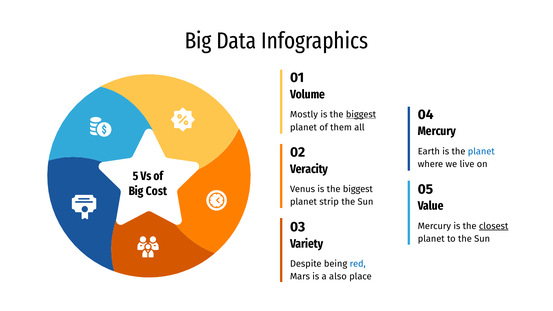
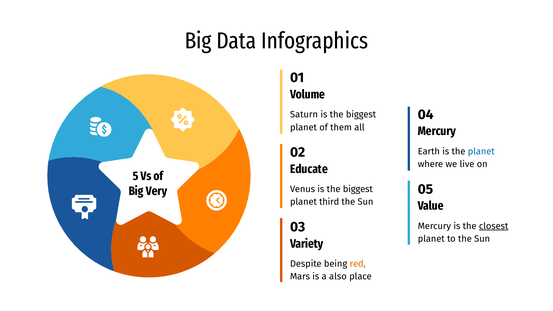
Mostly: Mostly -> Saturn
biggest at (361, 115) underline: present -> none
Veracity: Veracity -> Educate
Cost: Cost -> Very
strip: strip -> third
red colour: blue -> orange
